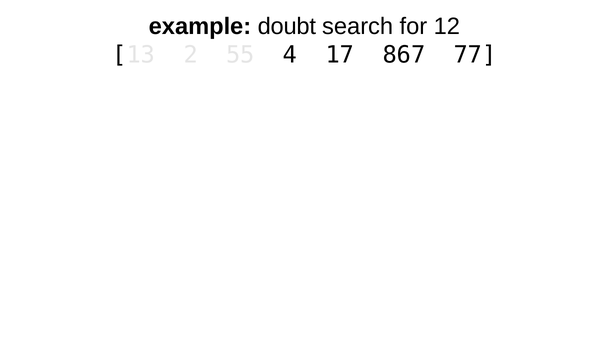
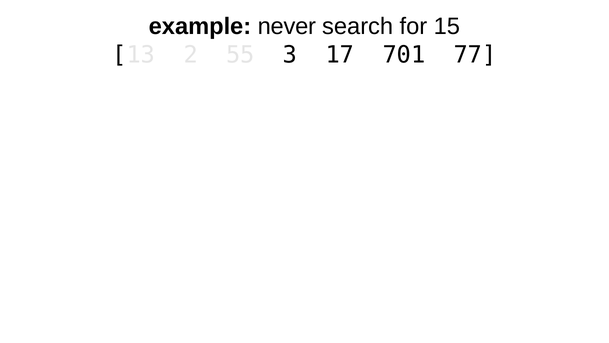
doubt: doubt -> never
12: 12 -> 15
4: 4 -> 3
867: 867 -> 701
